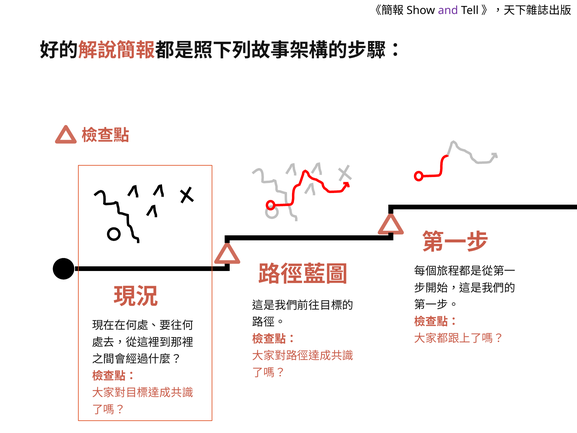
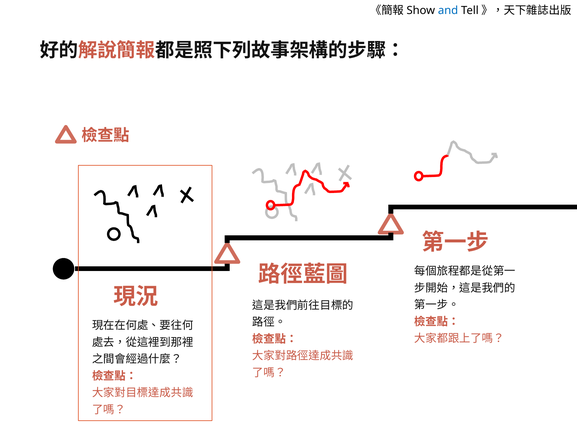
and colour: purple -> blue
